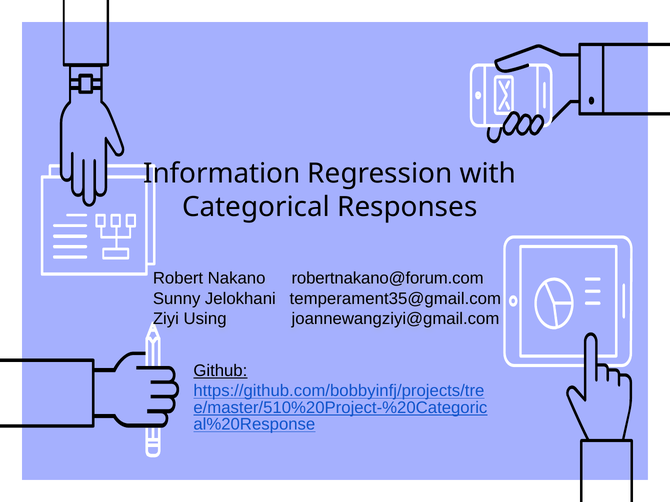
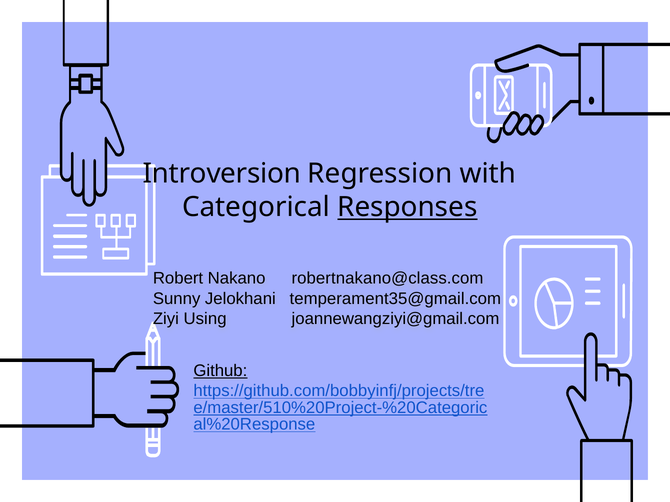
Information: Information -> Introversion
Responses underline: none -> present
robertnakano@forum.com: robertnakano@forum.com -> robertnakano@class.com
